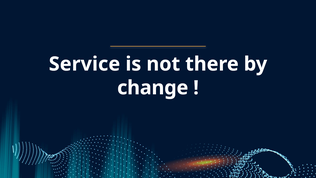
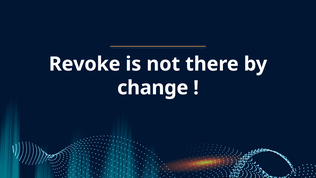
Service: Service -> Revoke
